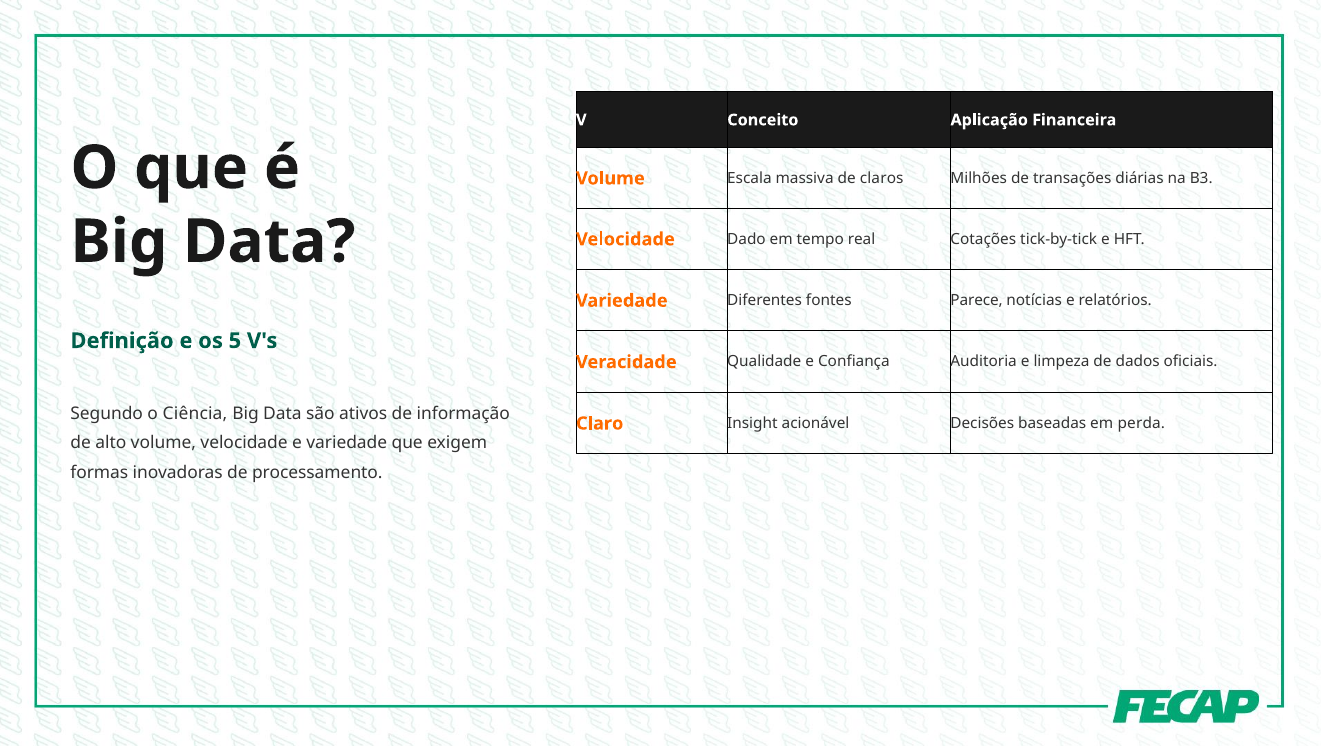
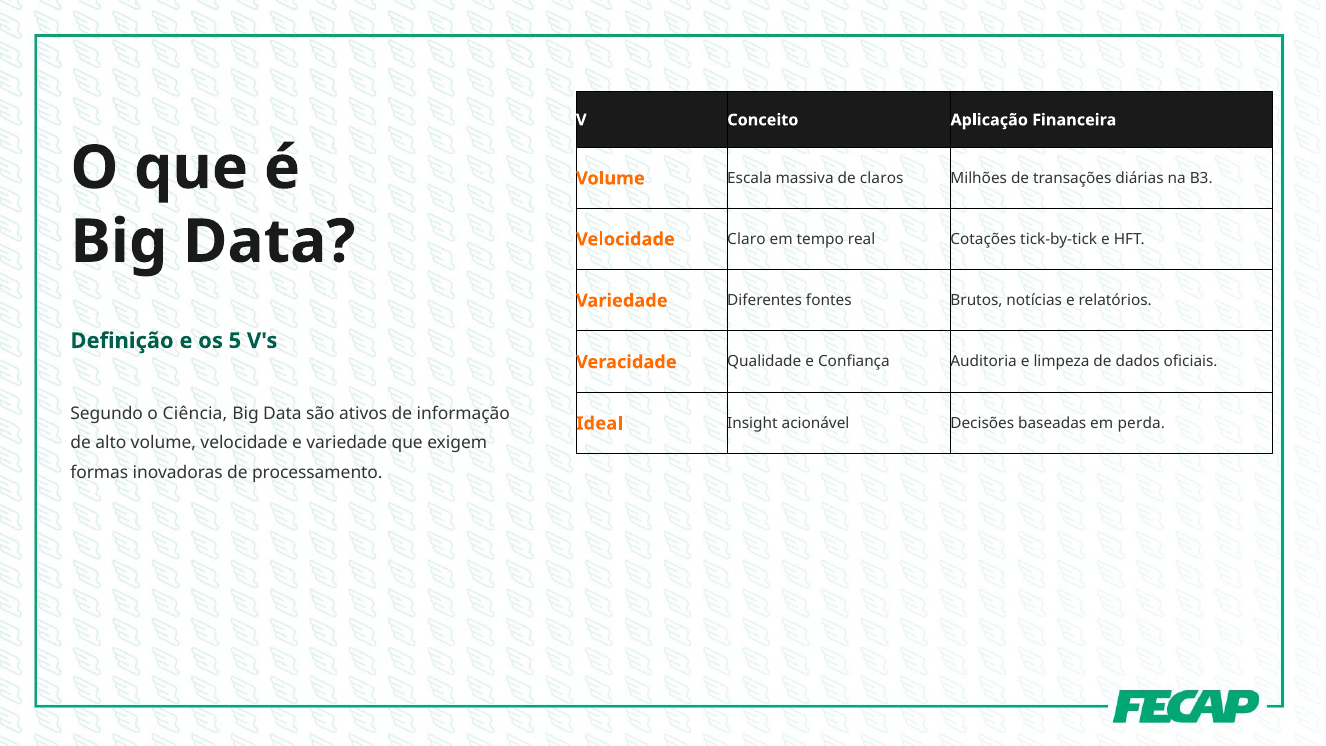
Dado: Dado -> Claro
Parece: Parece -> Brutos
Claro: Claro -> Ideal
